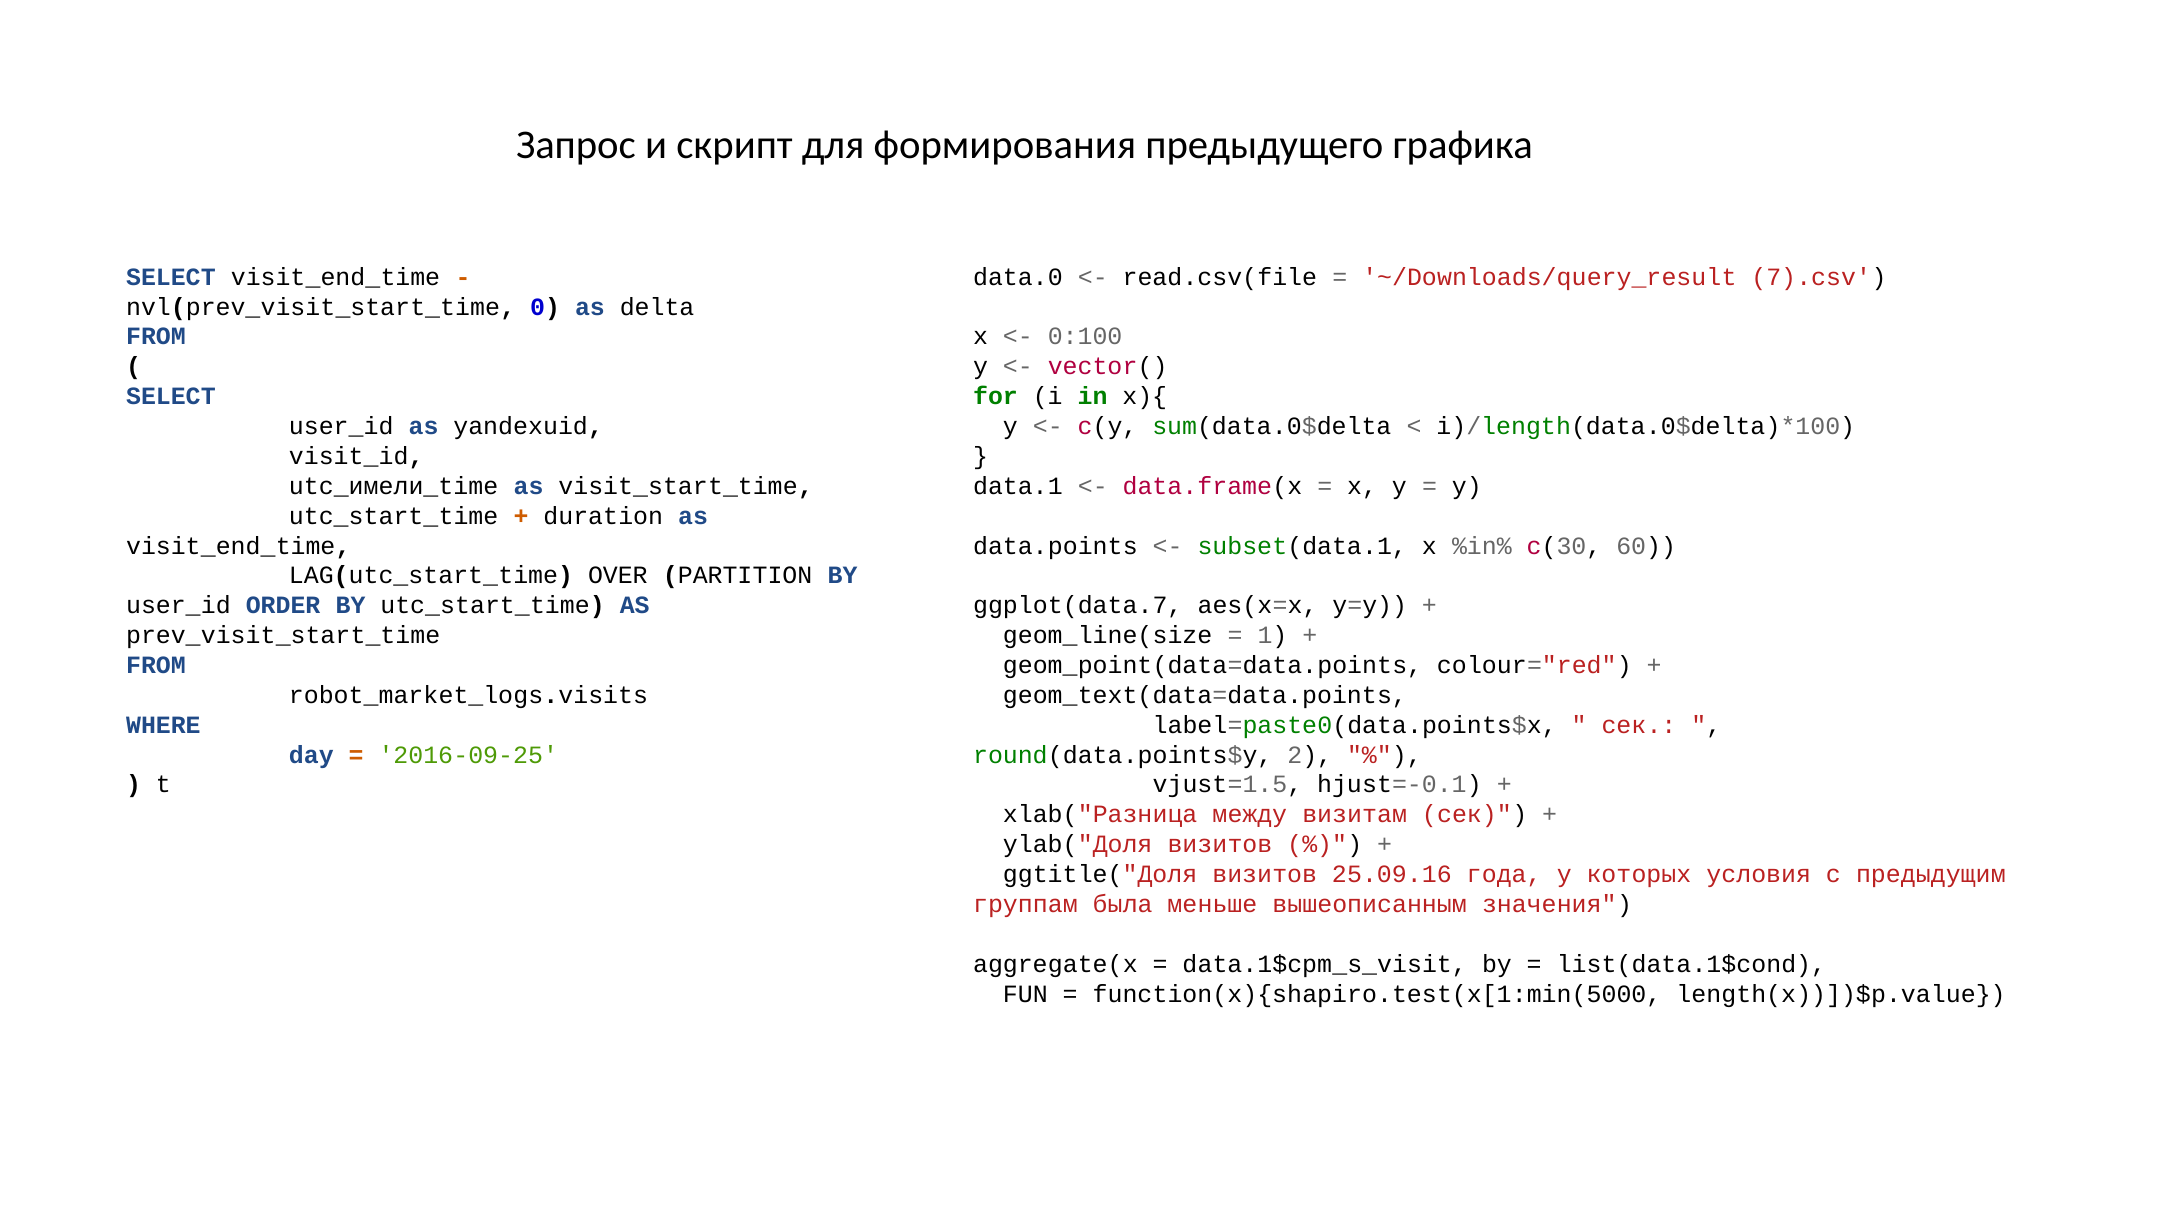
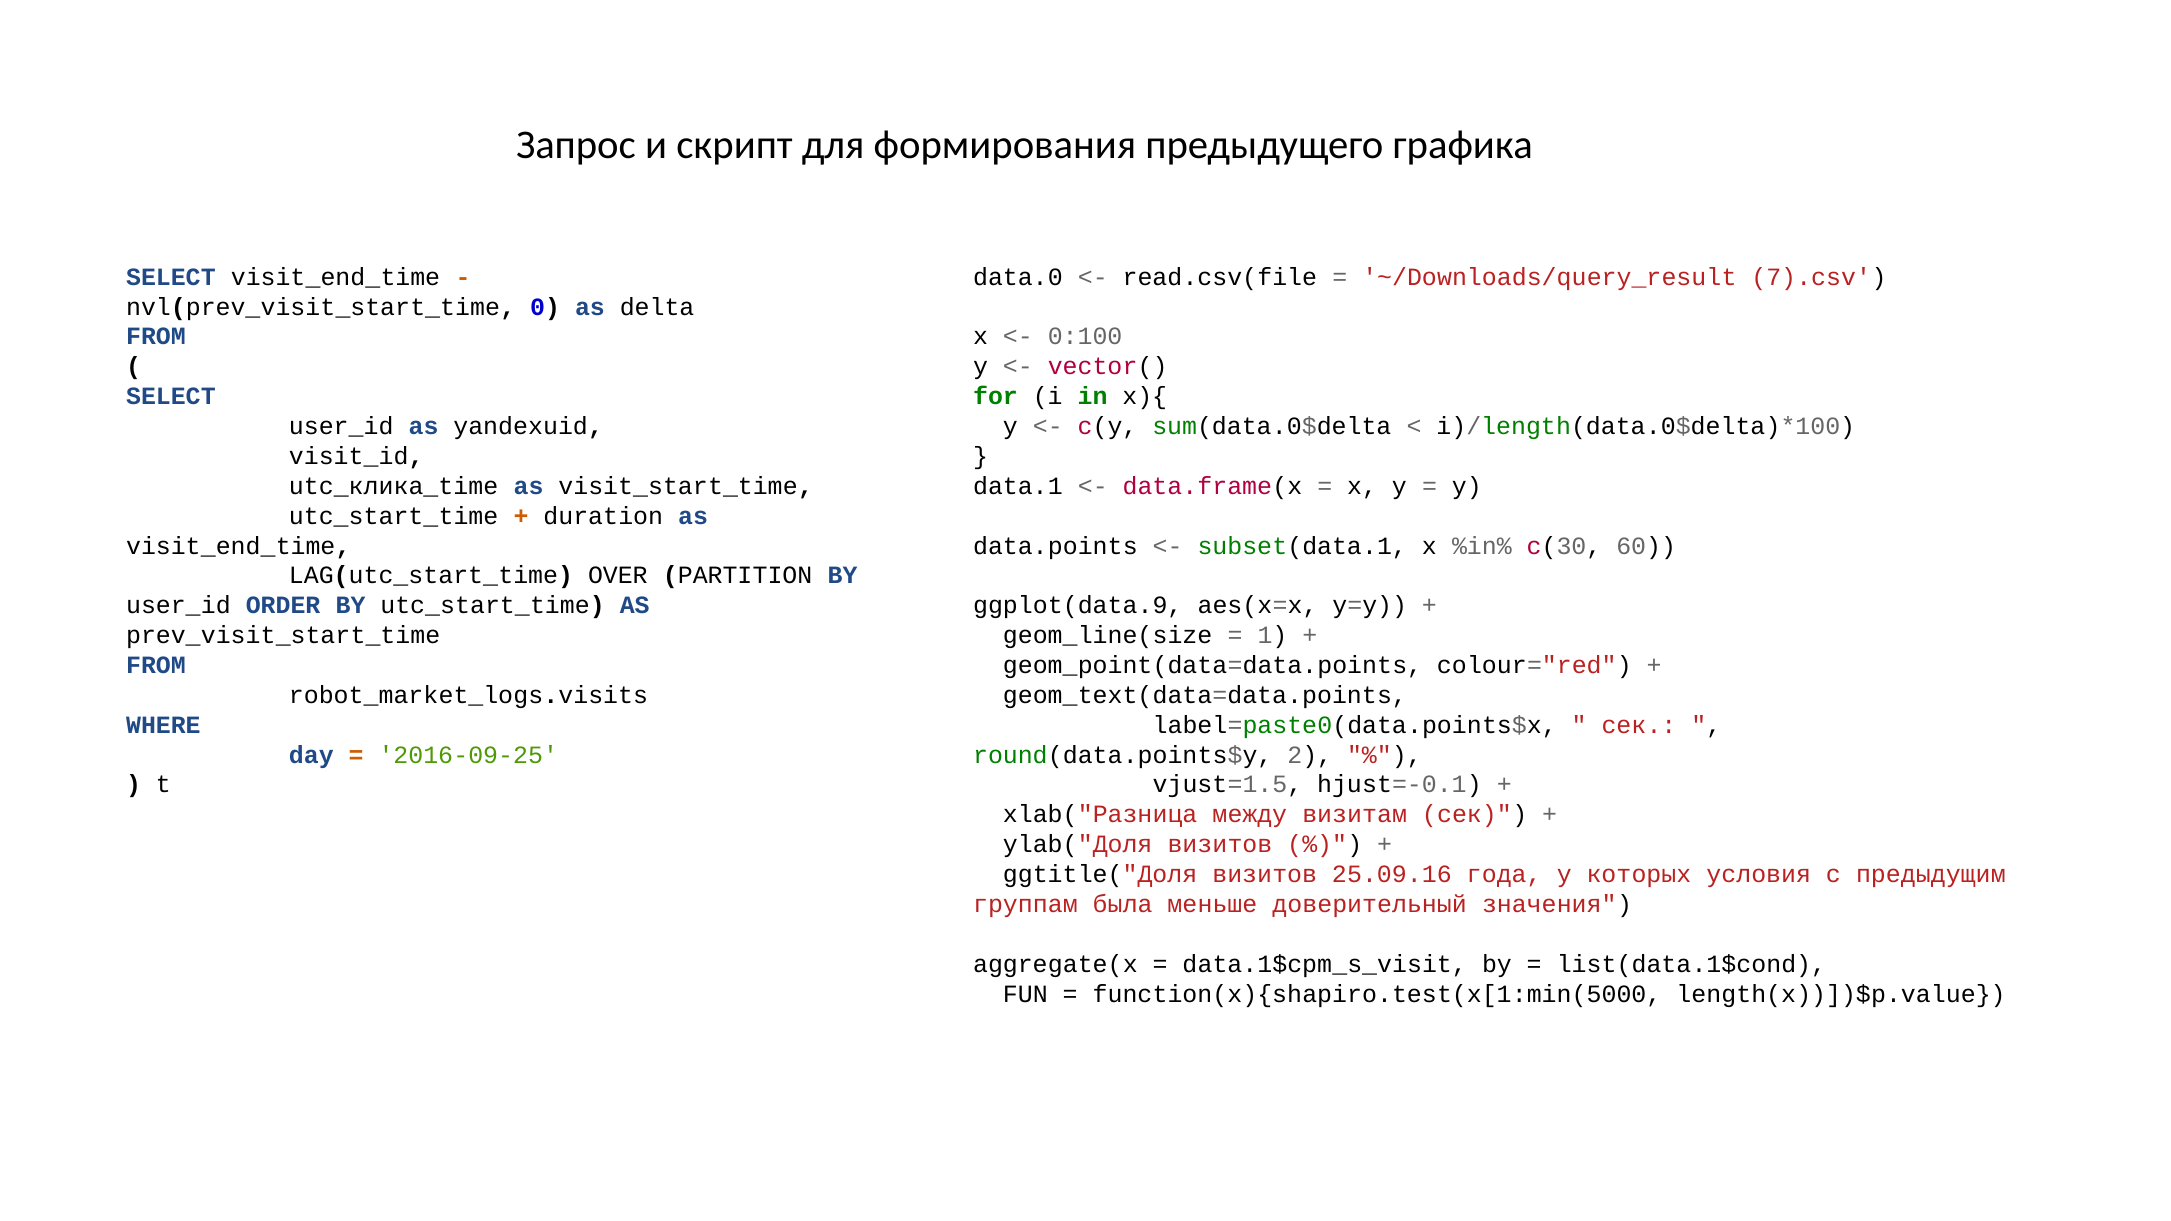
utc_имели_time: utc_имели_time -> utc_клика_time
ggplot(data.7: ggplot(data.7 -> ggplot(data.9
вышеописанным: вышеописанным -> доверительный
